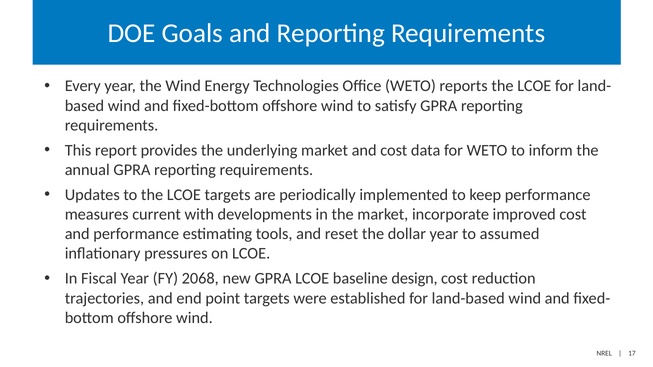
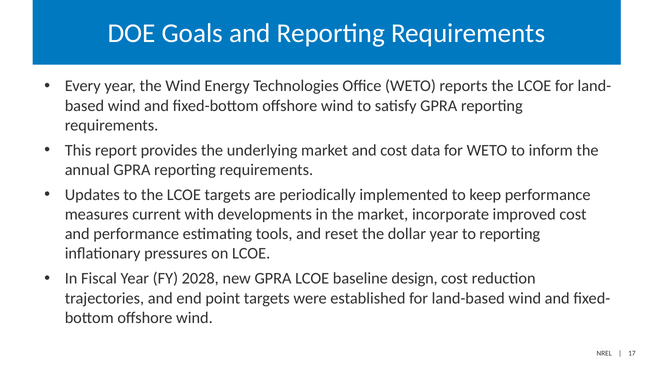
to assumed: assumed -> reporting
2068: 2068 -> 2028
